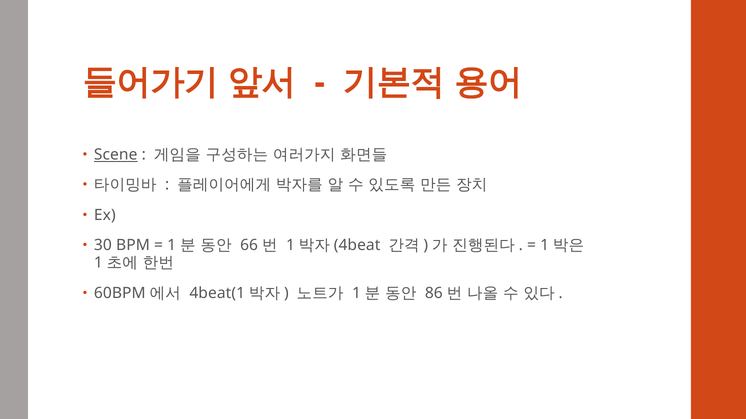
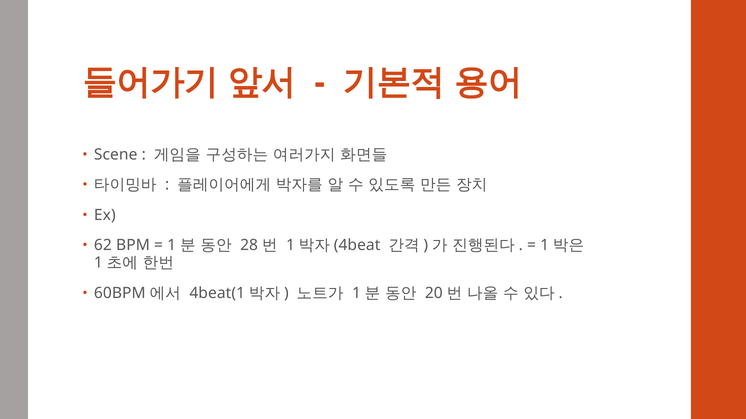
Scene underline: present -> none
30: 30 -> 62
66: 66 -> 28
86: 86 -> 20
